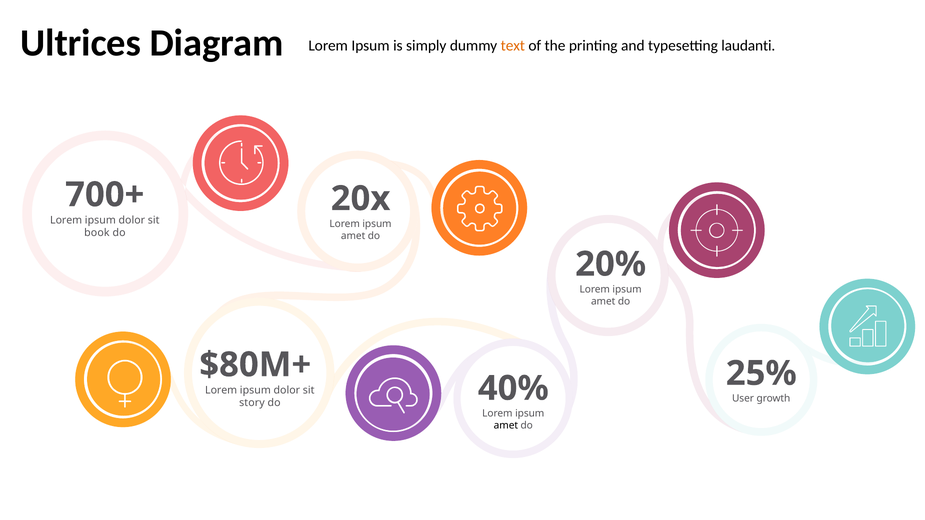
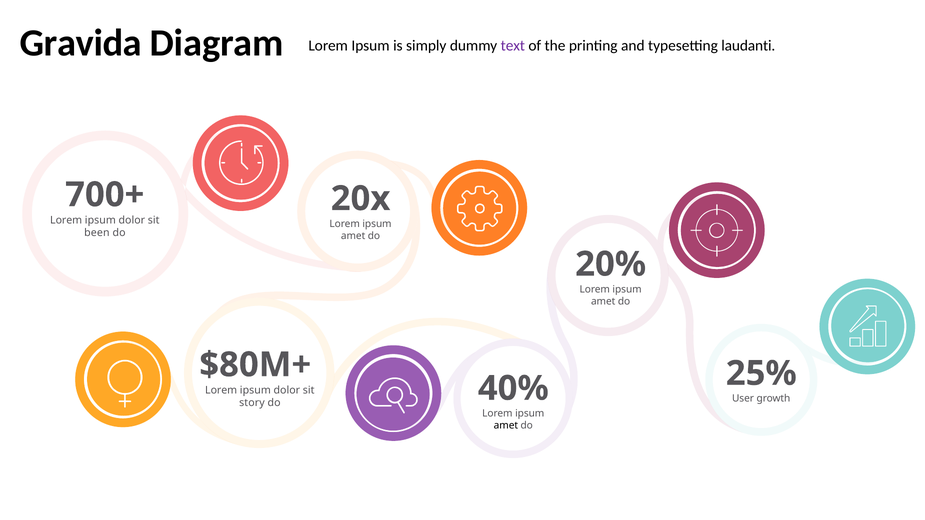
Ultrices: Ultrices -> Gravida
text colour: orange -> purple
book: book -> been
